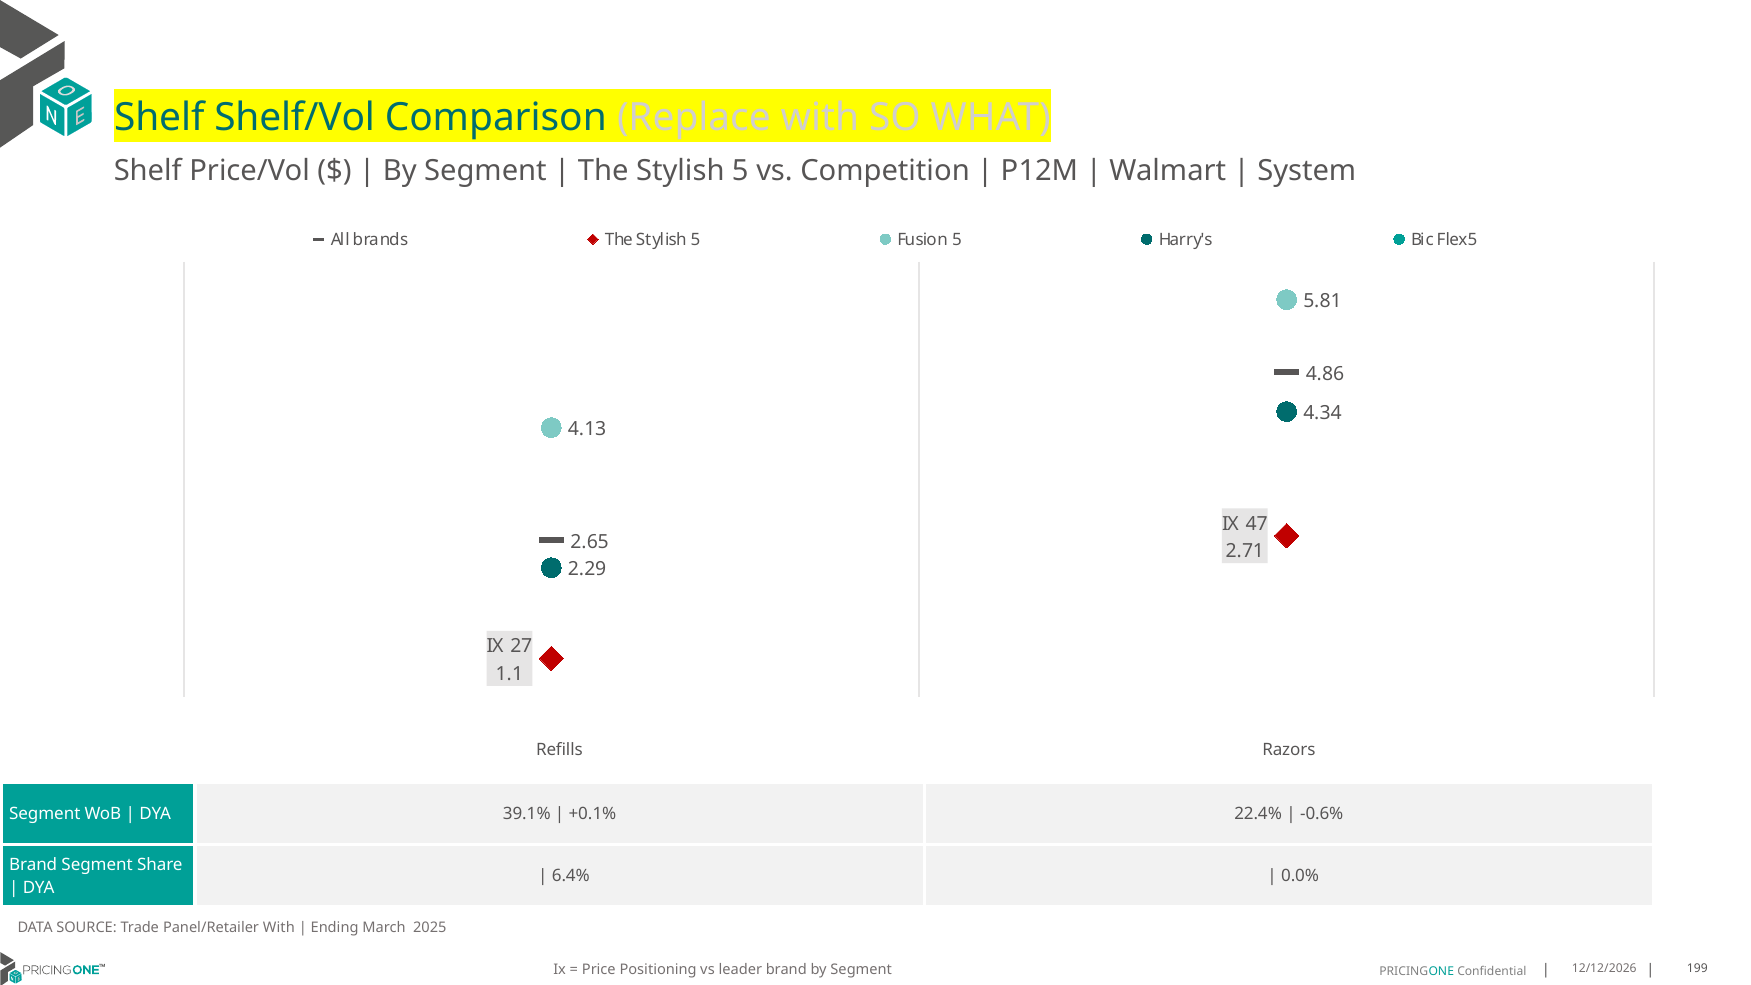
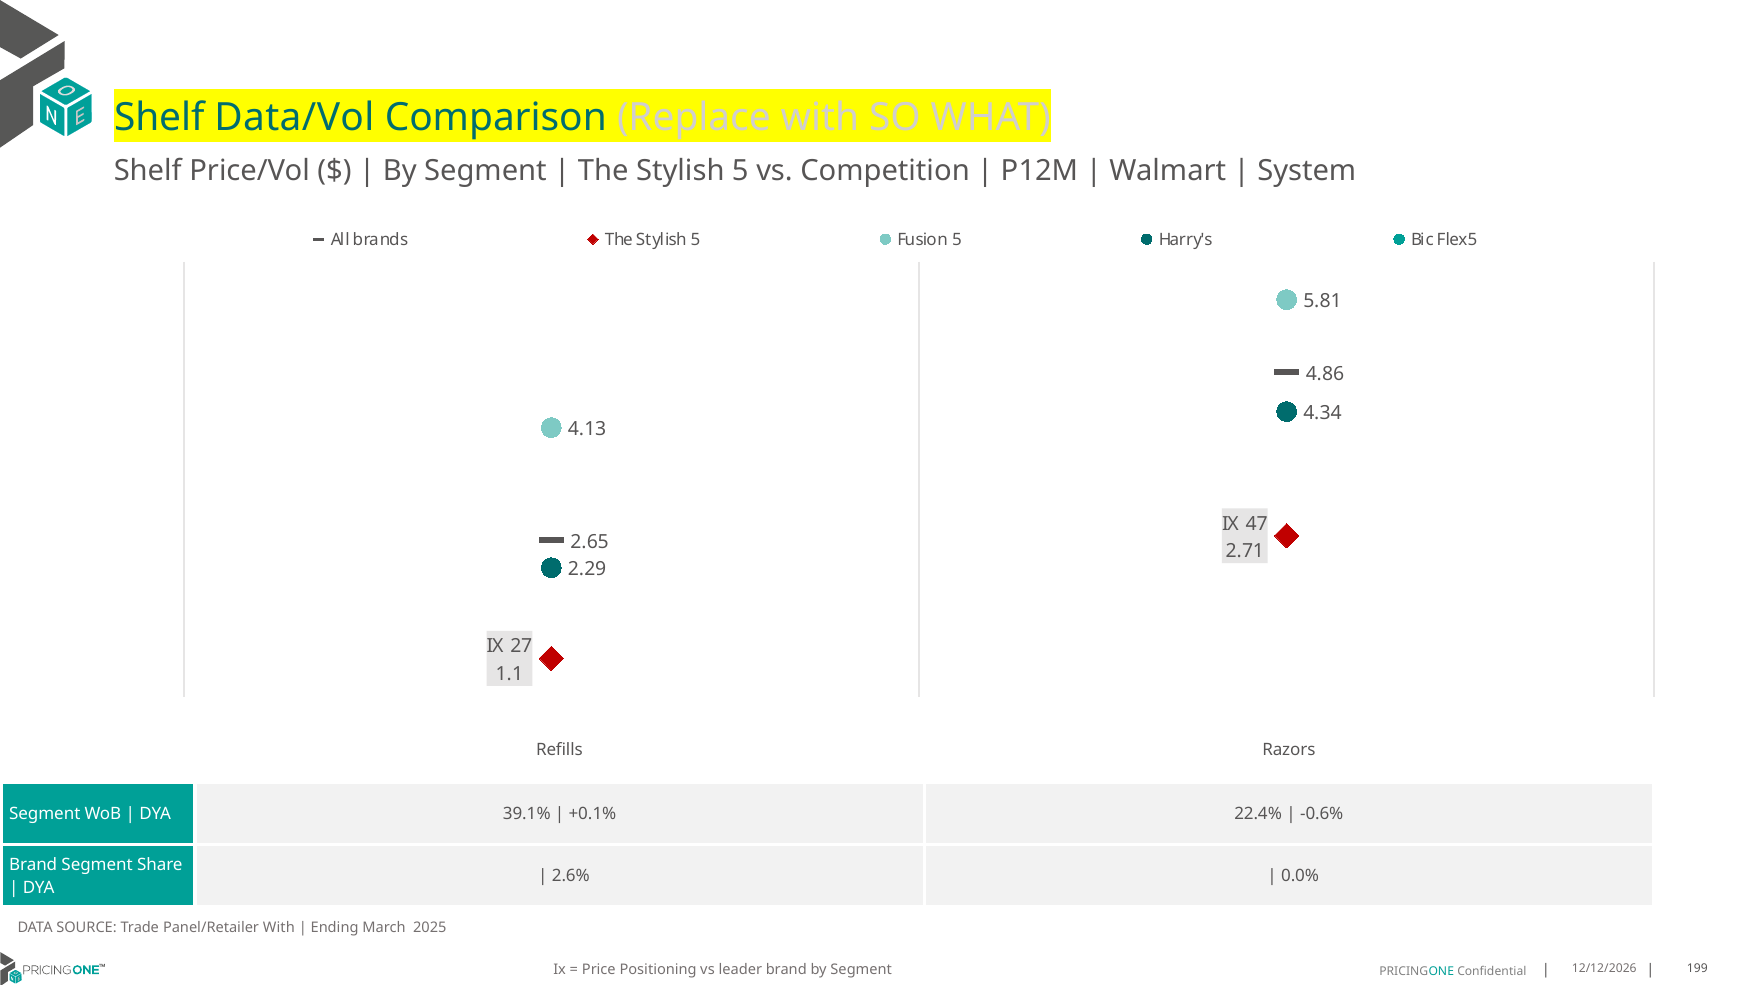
Shelf/Vol: Shelf/Vol -> Data/Vol
6.4%: 6.4% -> 2.6%
